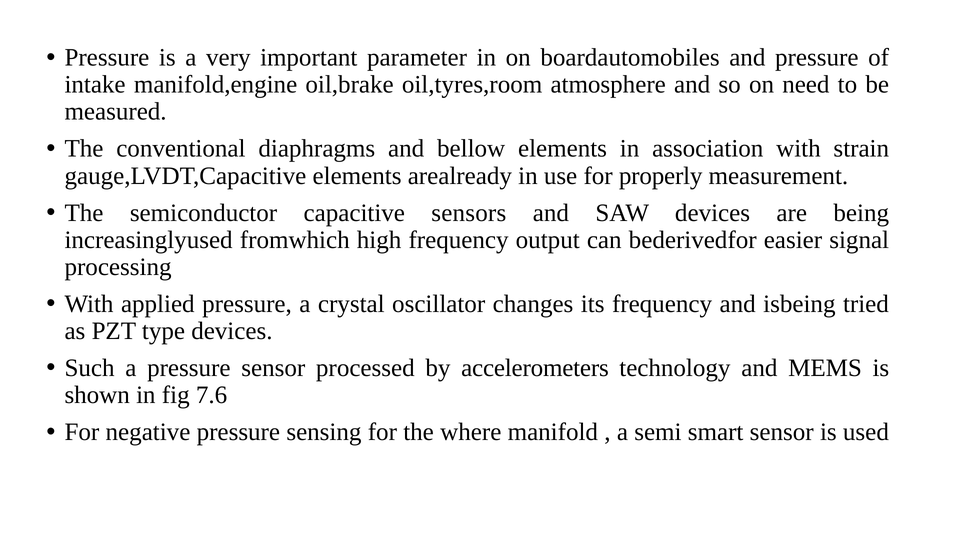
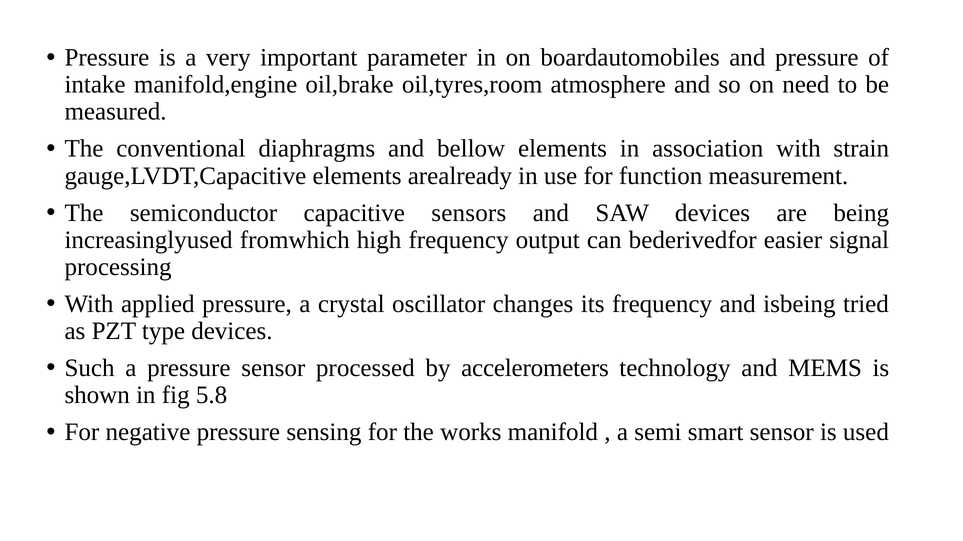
properly: properly -> function
7.6: 7.6 -> 5.8
where: where -> works
